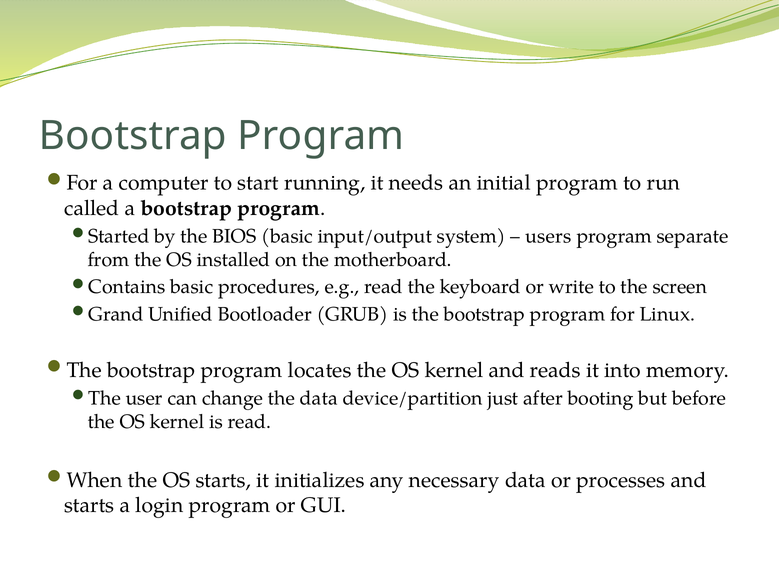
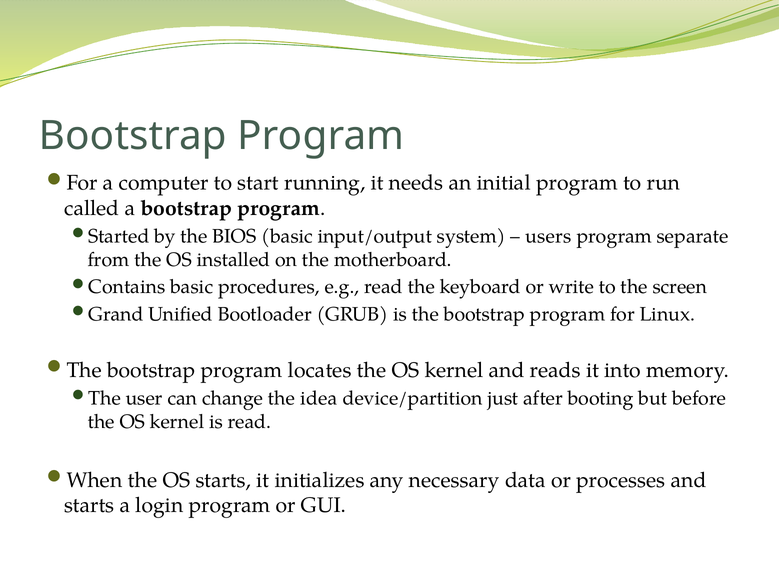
the data: data -> idea
